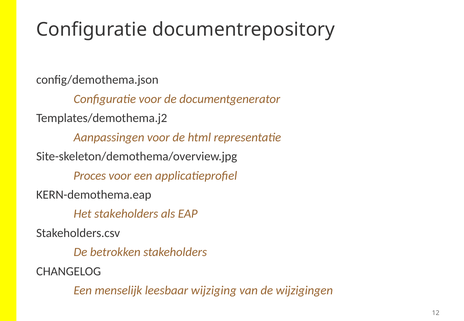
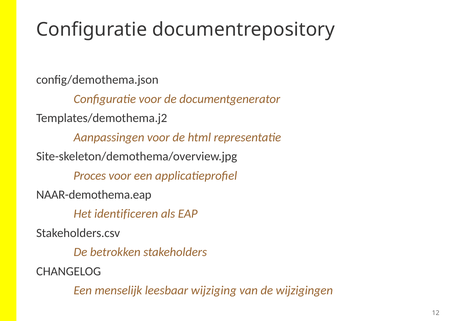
KERN-demothema.eap: KERN-demothema.eap -> NAAR-demothema.eap
Het stakeholders: stakeholders -> identificeren
